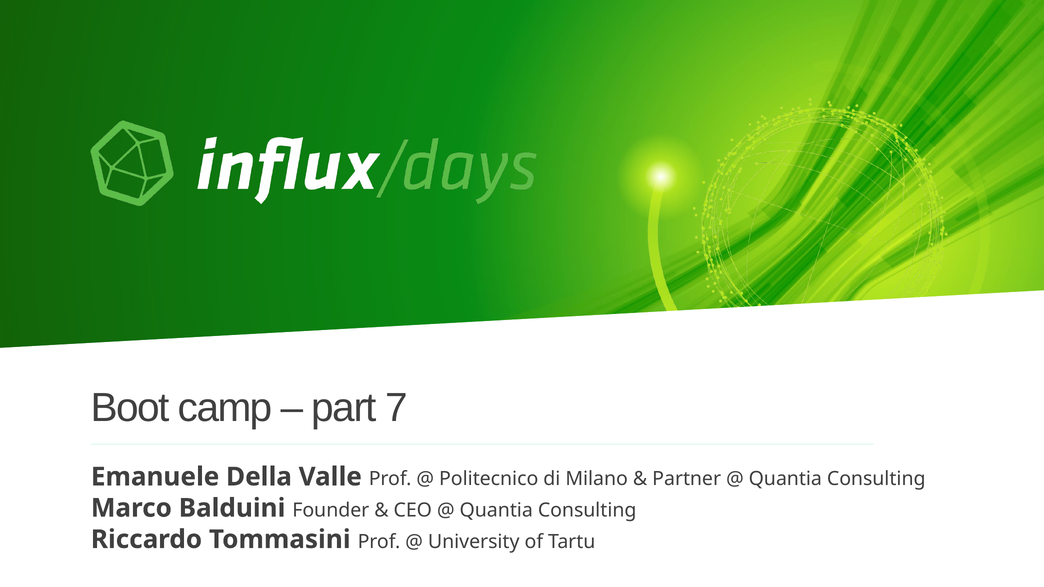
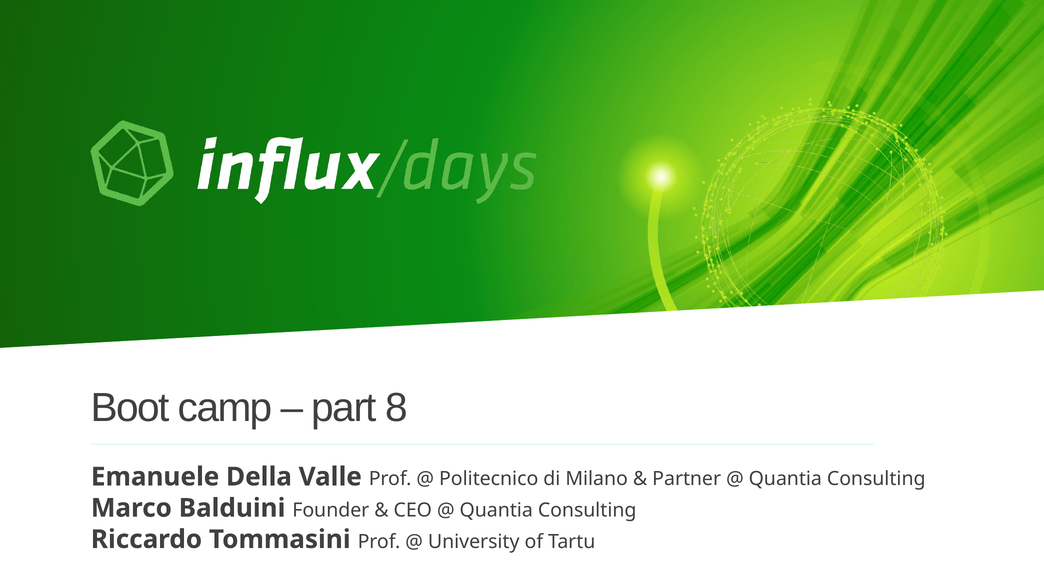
7: 7 -> 8
